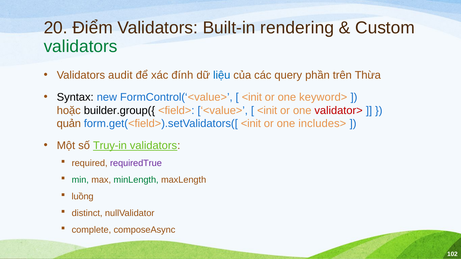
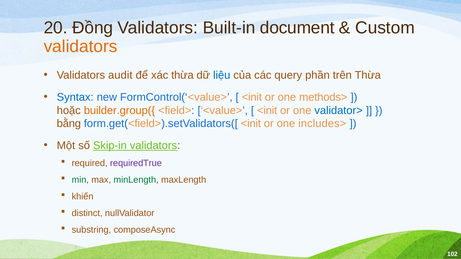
Điểm: Điểm -> Đồng
rendering: rendering -> document
validators at (81, 46) colour: green -> orange
xác đính: đính -> thừa
Syntax colour: black -> blue
keyword>: keyword> -> methods>
builder.group({ colour: black -> orange
validator> colour: red -> blue
quản: quản -> bằng
Truy-in: Truy-in -> Skip-in
luồng: luồng -> khiến
complete: complete -> substring
